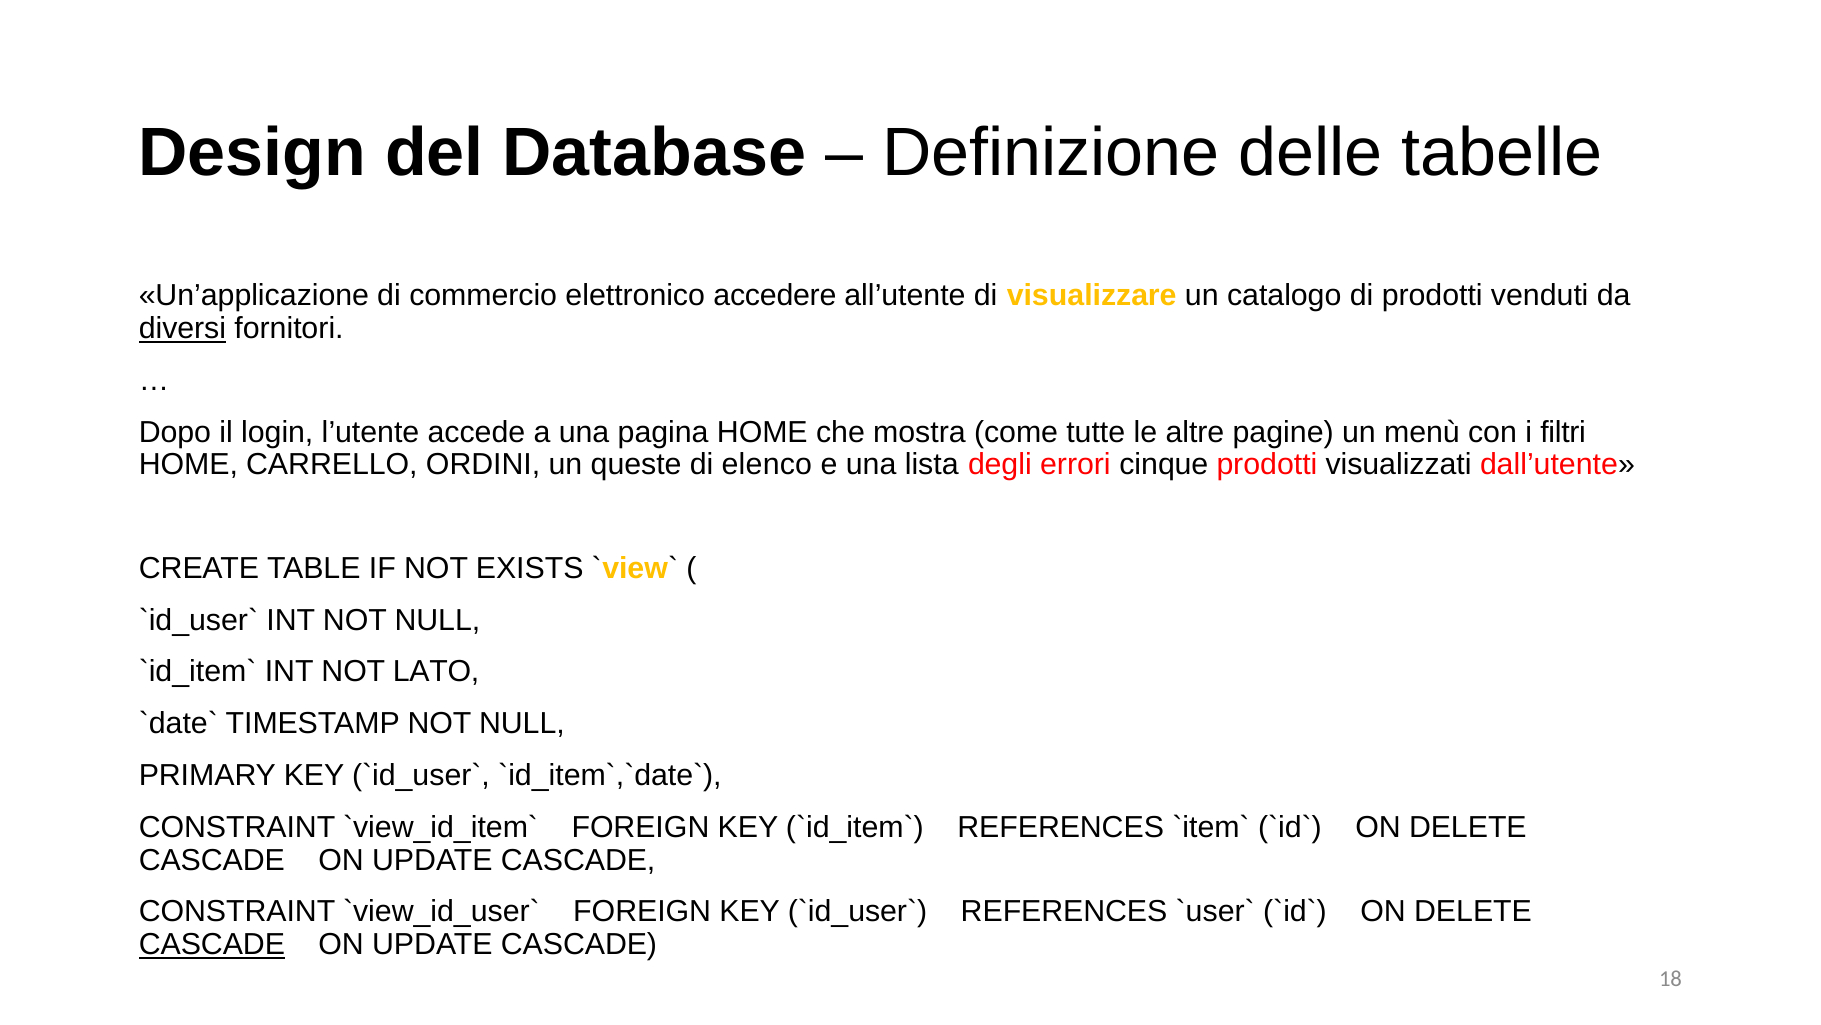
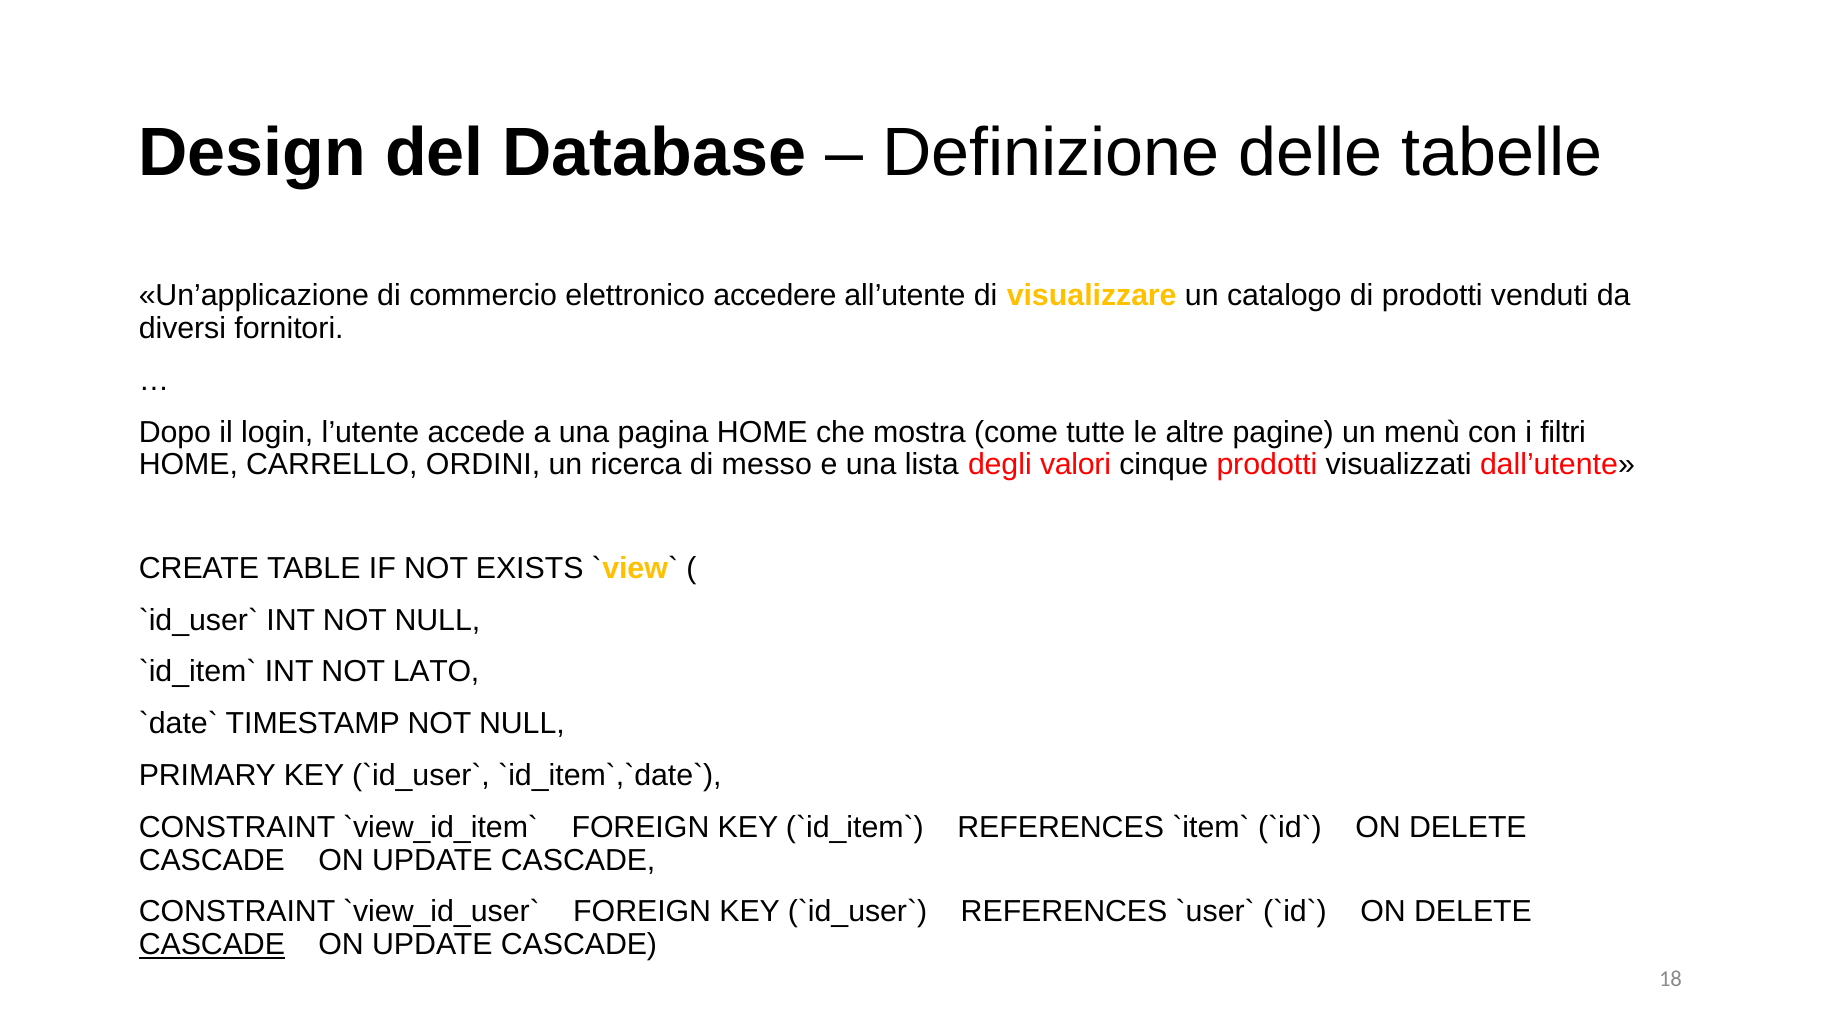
diversi underline: present -> none
queste: queste -> ricerca
elenco: elenco -> messo
errori: errori -> valori
